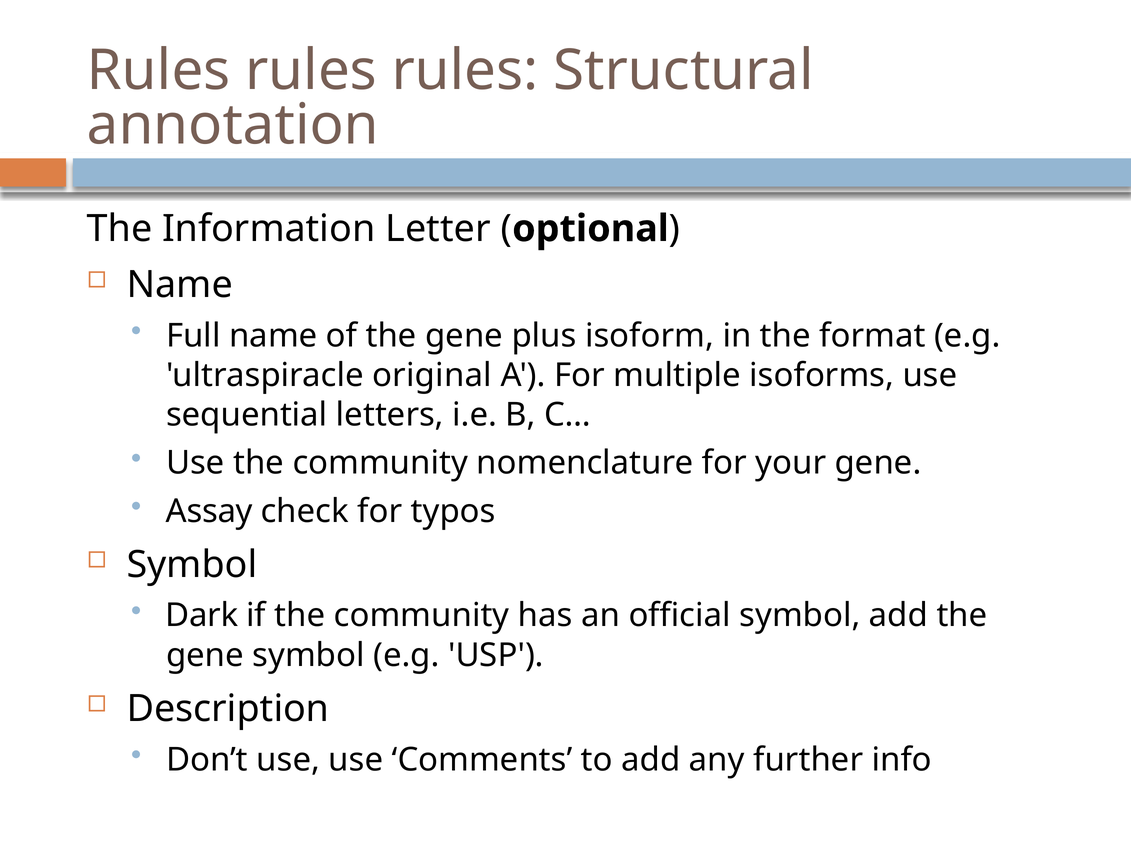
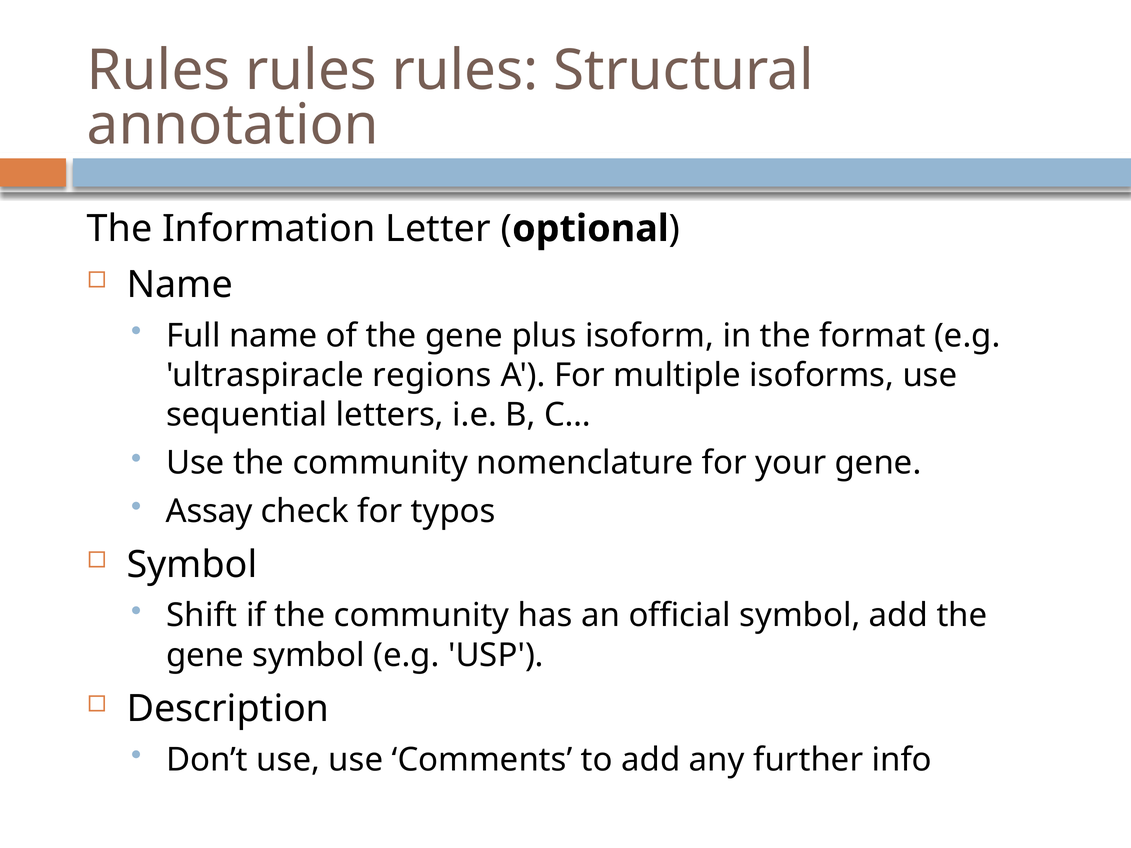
original: original -> regions
Dark: Dark -> Shift
